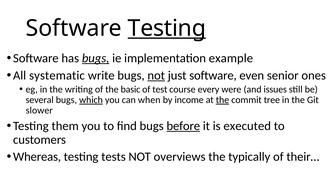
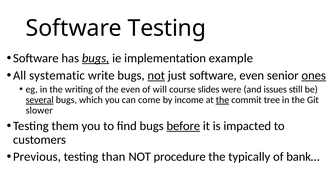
Testing at (167, 28) underline: present -> none
ones underline: none -> present
the basic: basic -> even
test: test -> will
every: every -> slides
several underline: none -> present
which underline: present -> none
when: when -> come
executed: executed -> impacted
Whereas: Whereas -> Previous
tests: tests -> than
overviews: overviews -> procedure
their…: their… -> bank…
